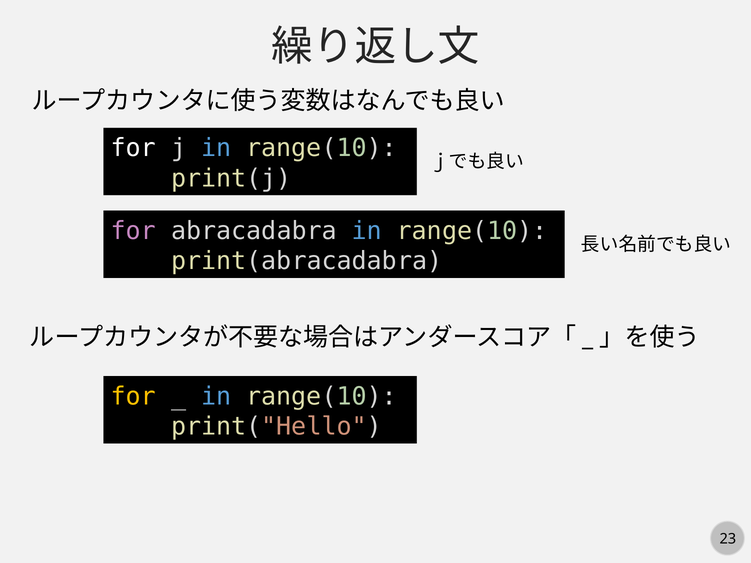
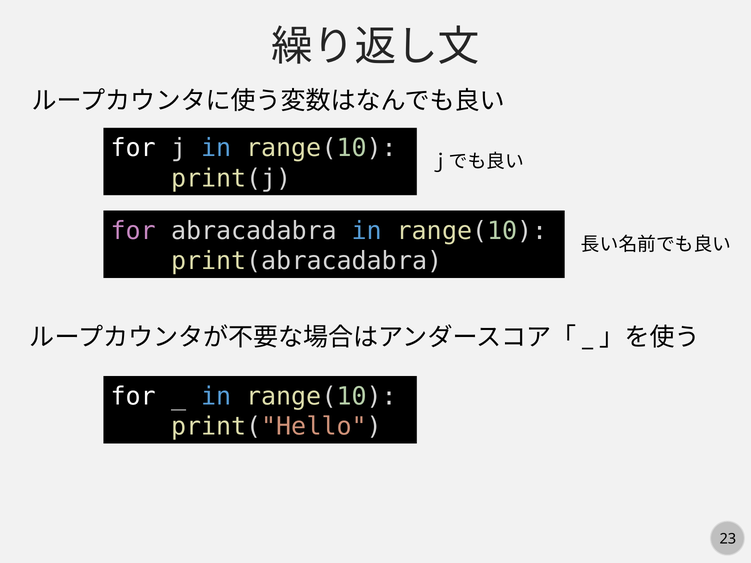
for at (133, 397) colour: yellow -> white
